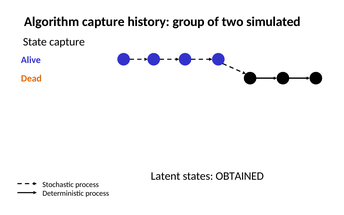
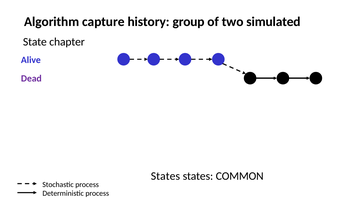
State capture: capture -> chapter
Dead colour: orange -> purple
Latent at (165, 176): Latent -> States
OBTAINED: OBTAINED -> COMMON
